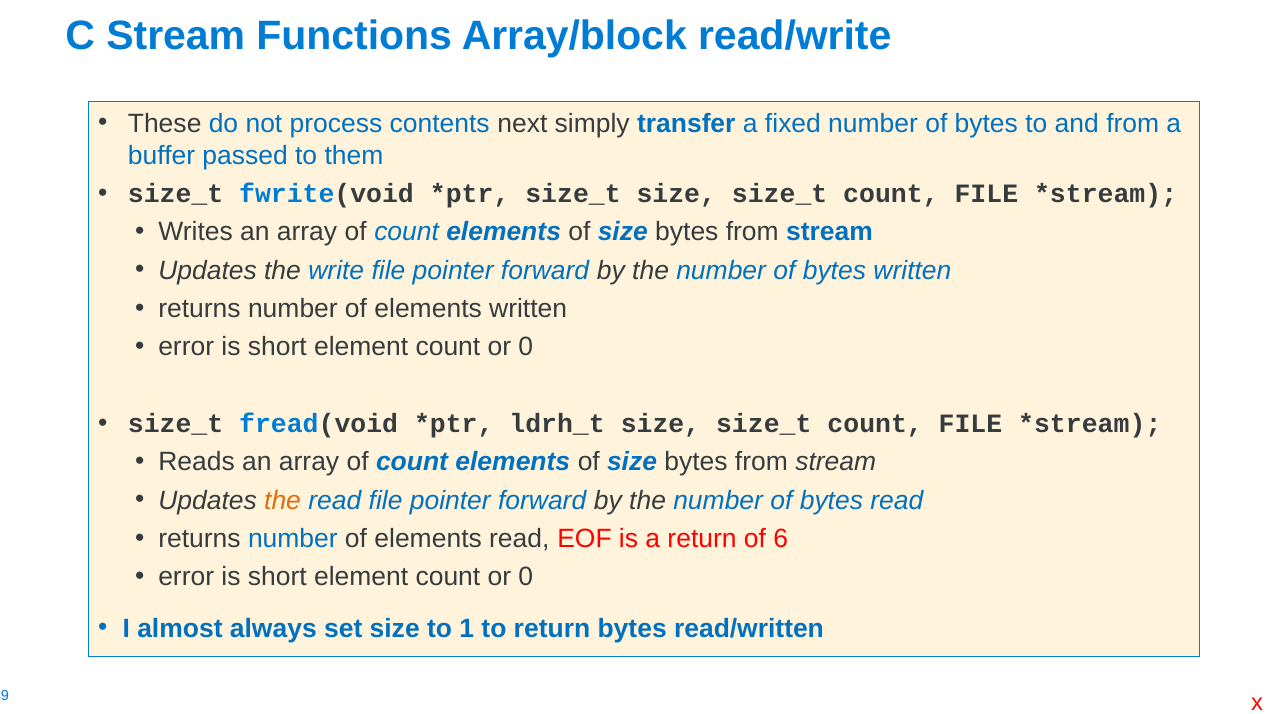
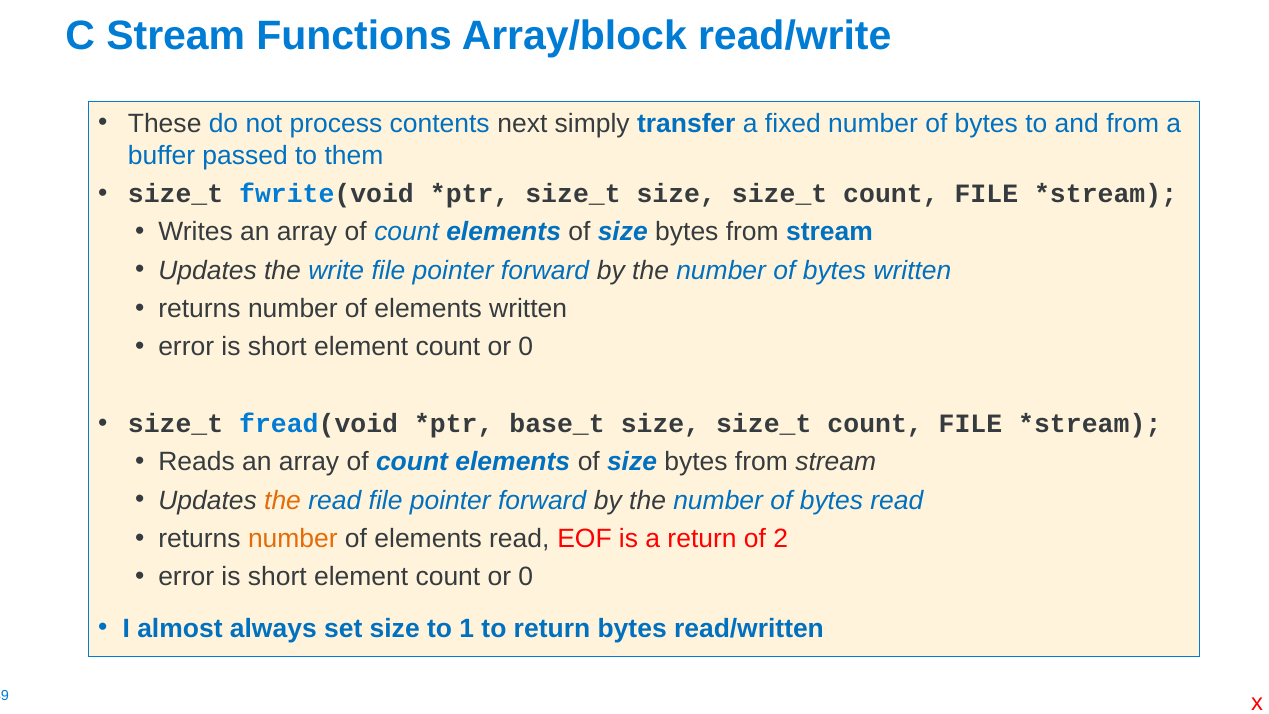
ldrh_t: ldrh_t -> base_t
number at (293, 539) colour: blue -> orange
6: 6 -> 2
